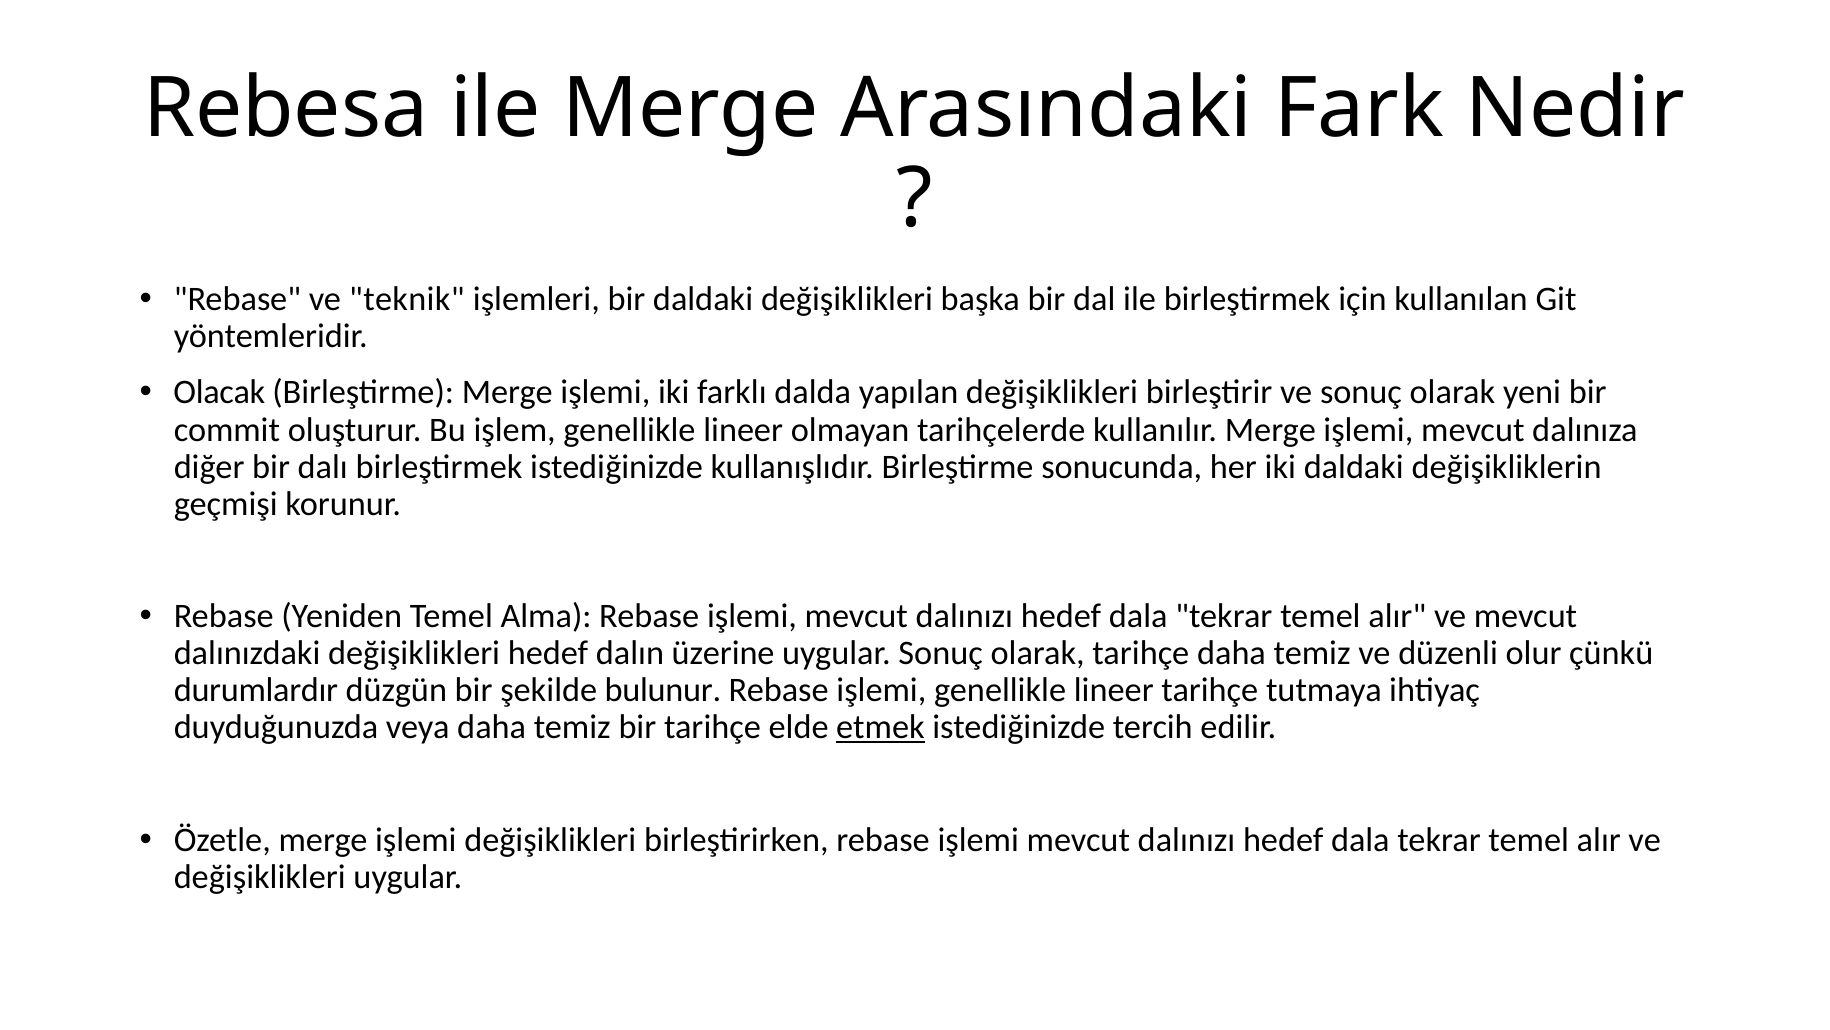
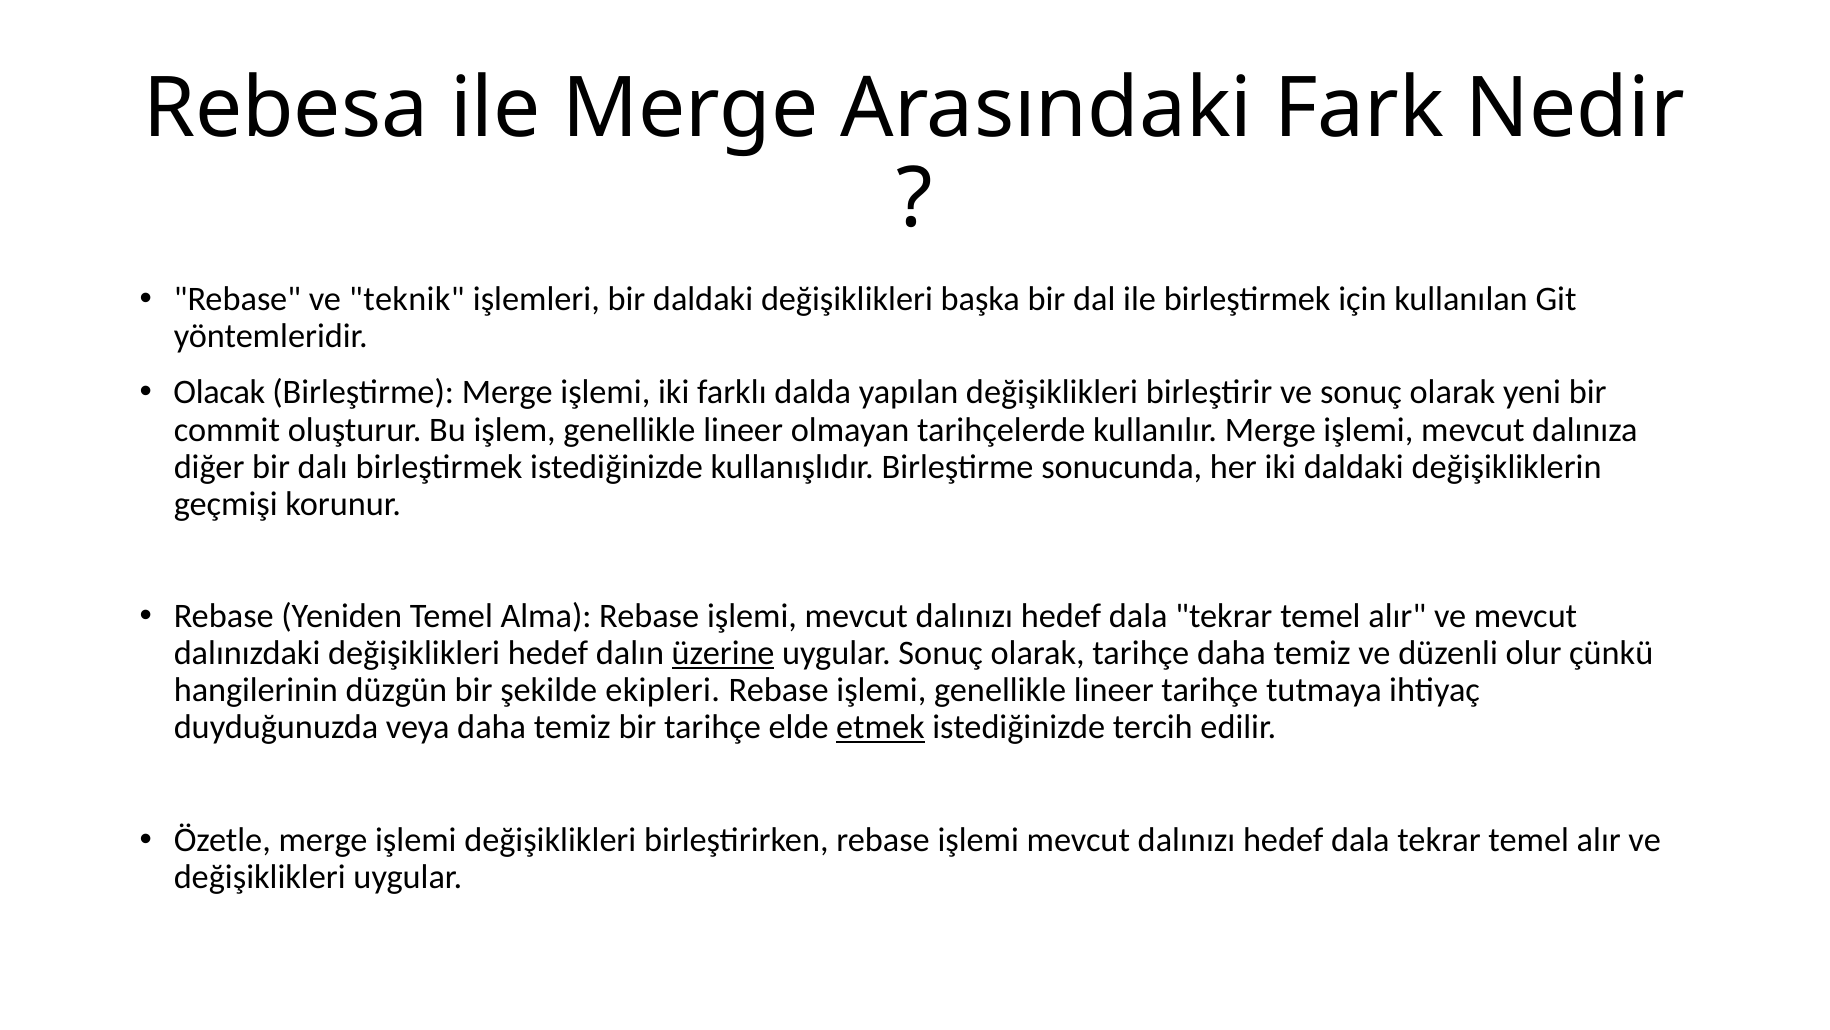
üzerine underline: none -> present
durumlardır: durumlardır -> hangilerinin
bulunur: bulunur -> ekipleri
